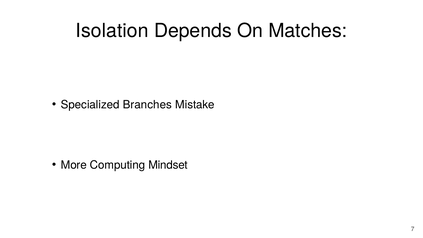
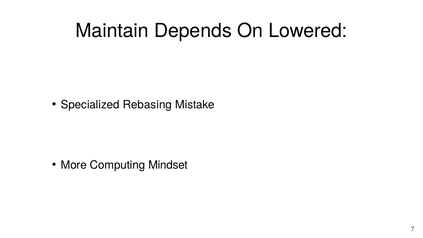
Isolation: Isolation -> Maintain
Matches: Matches -> Lowered
Branches: Branches -> Rebasing
